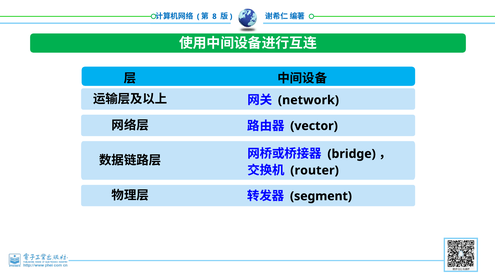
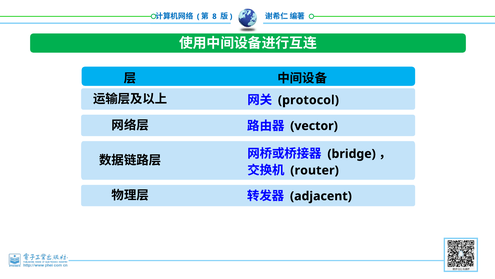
network: network -> protocol
segment: segment -> adjacent
